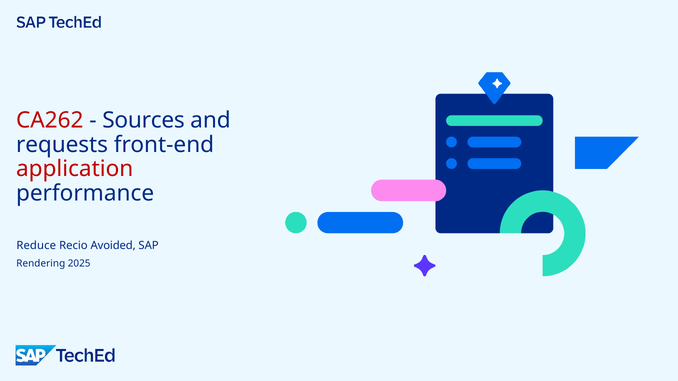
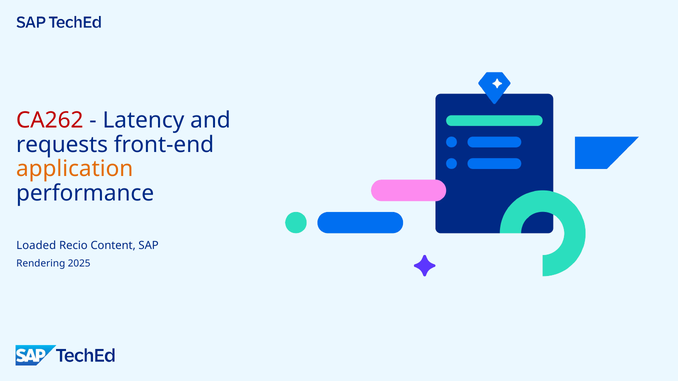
Sources: Sources -> Latency
application colour: red -> orange
Reduce: Reduce -> Loaded
Avoided: Avoided -> Content
